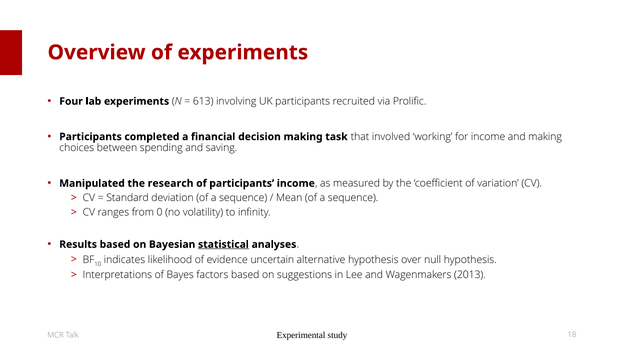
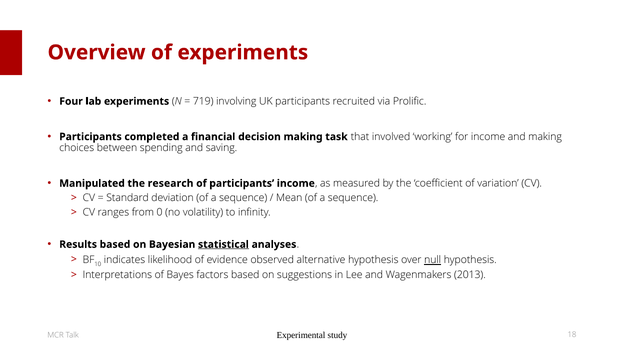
613: 613 -> 719
uncertain: uncertain -> observed
null underline: none -> present
